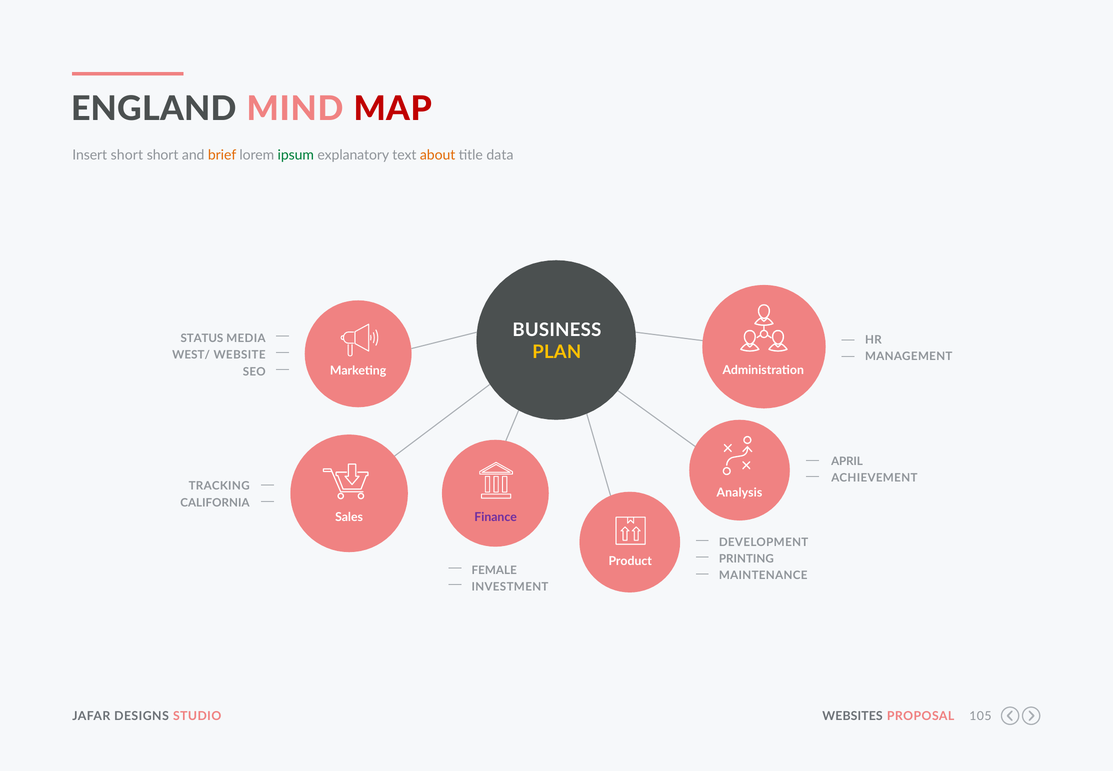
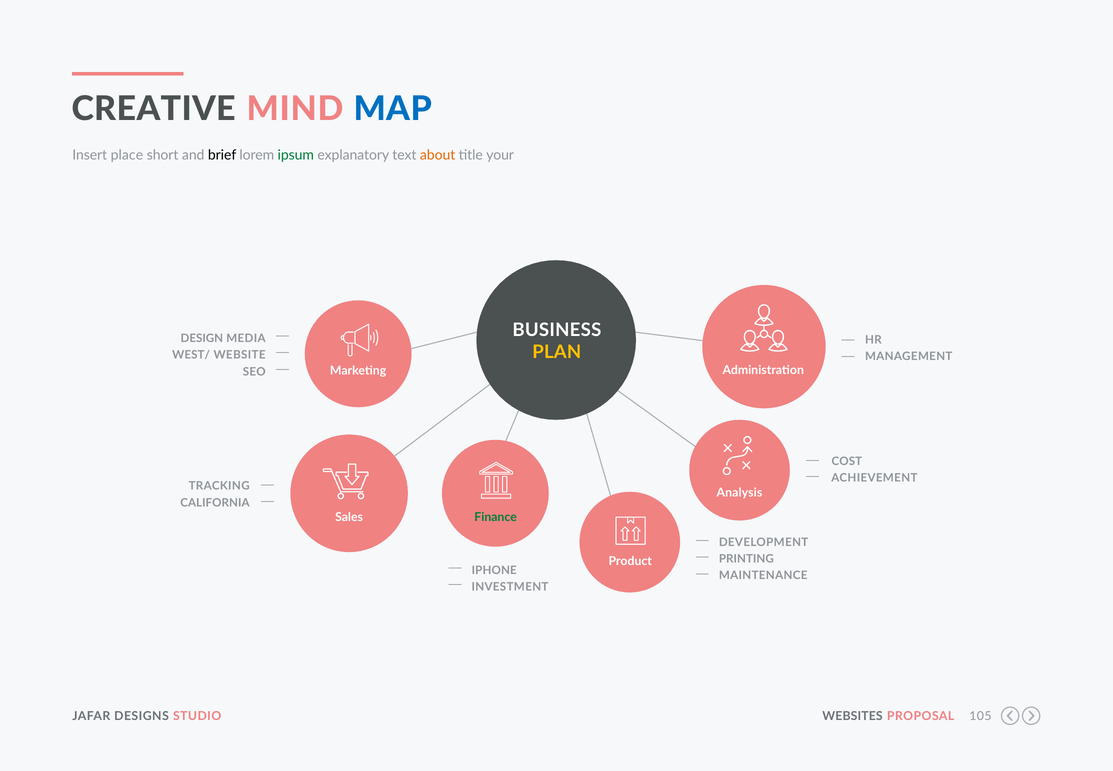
ENGLAND: ENGLAND -> CREATIVE
MAP colour: red -> blue
Insert short: short -> place
brief colour: orange -> black
data: data -> your
STATUS: STATUS -> DESIGN
APRIL: APRIL -> COST
Finance colour: purple -> green
FEMALE: FEMALE -> IPHONE
